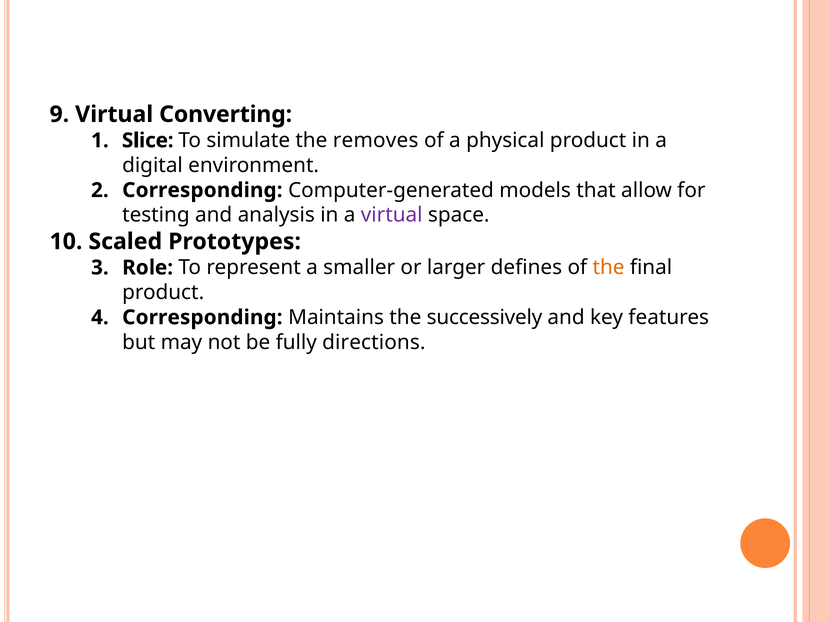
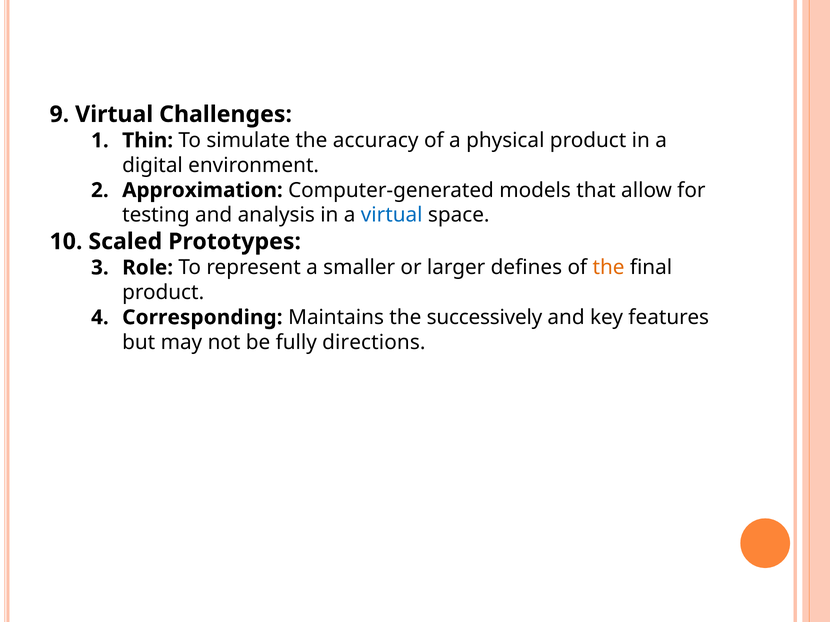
Converting: Converting -> Challenges
Slice: Slice -> Thin
removes: removes -> accuracy
Corresponding at (202, 190): Corresponding -> Approximation
virtual at (392, 215) colour: purple -> blue
